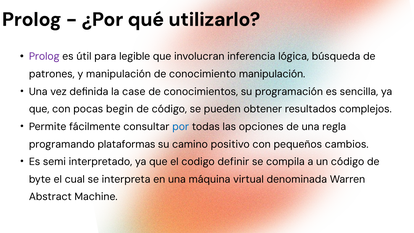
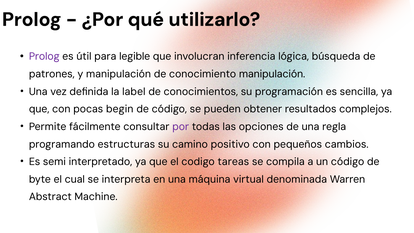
case: case -> label
por colour: blue -> purple
plataformas: plataformas -> estructuras
definir: definir -> tareas
